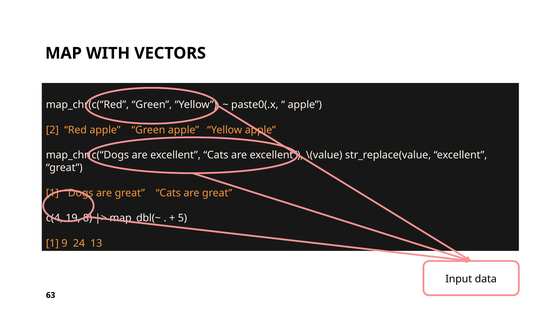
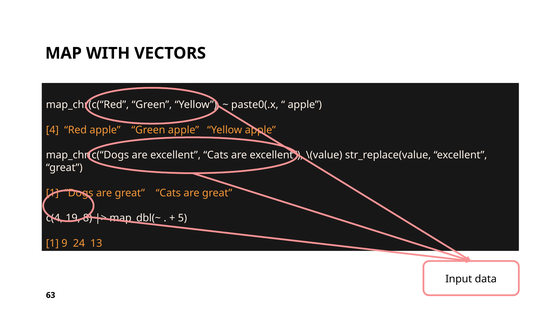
2: 2 -> 4
